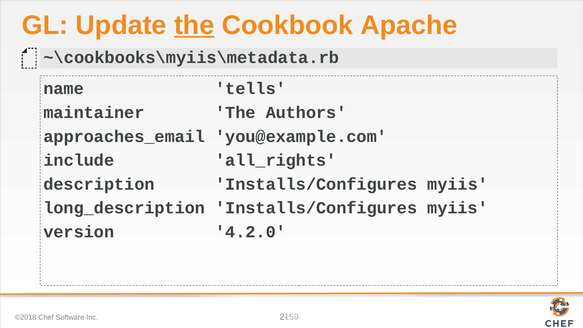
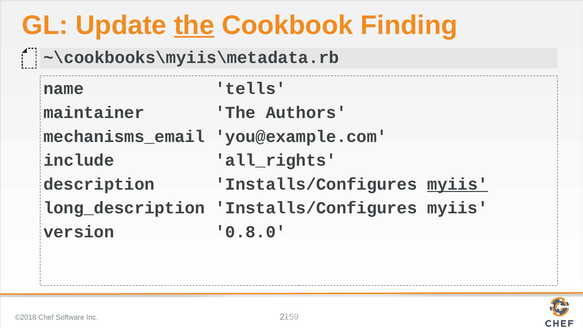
Apache: Apache -> Finding
approaches_email: approaches_email -> mechanisms_email
myiis at (458, 184) underline: none -> present
4.2.0: 4.2.0 -> 0.8.0
